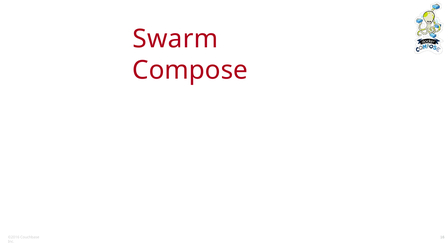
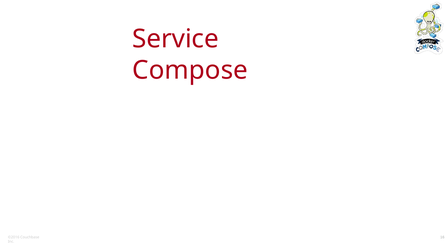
Swarm: Swarm -> Service
